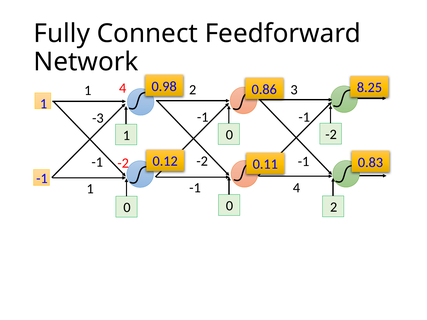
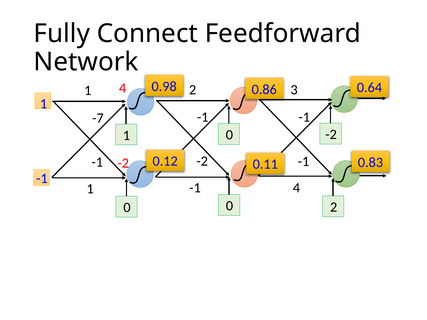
8.25: 8.25 -> 0.64
-3: -3 -> -7
